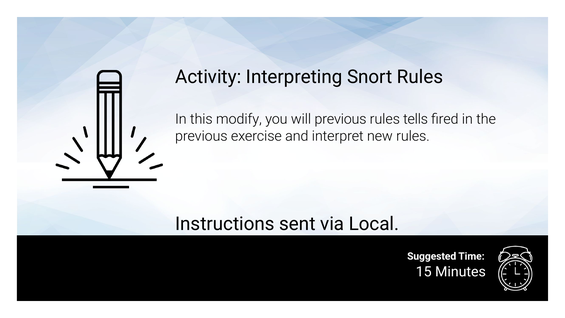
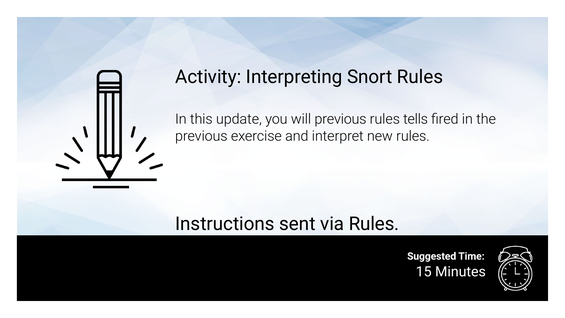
modify: modify -> update
via Local: Local -> Rules
